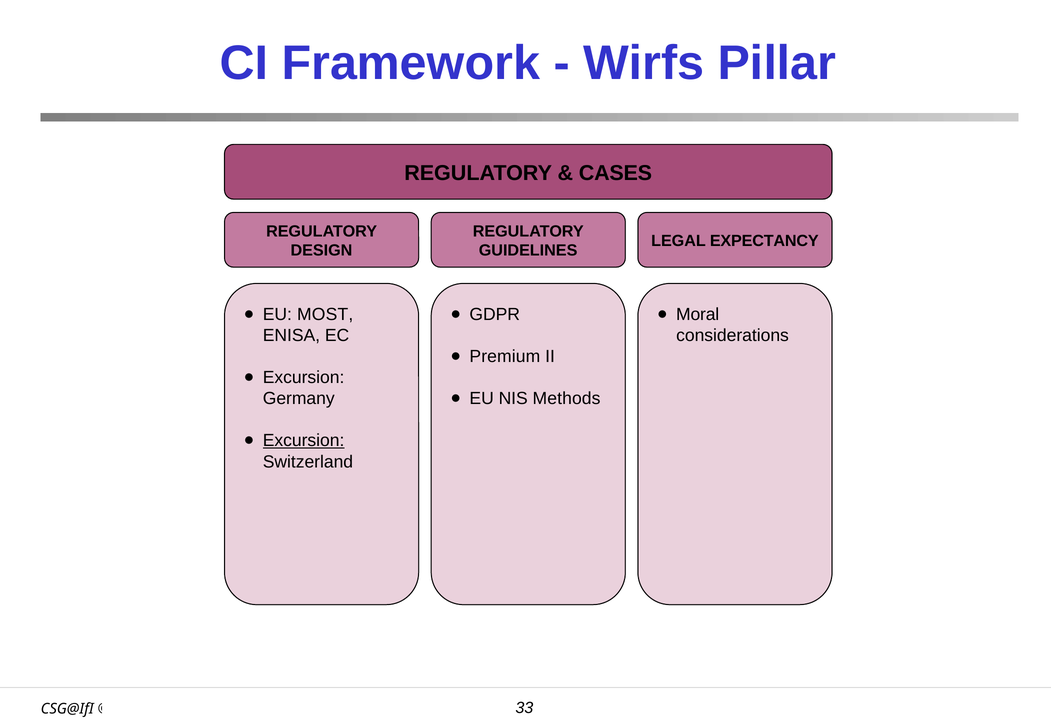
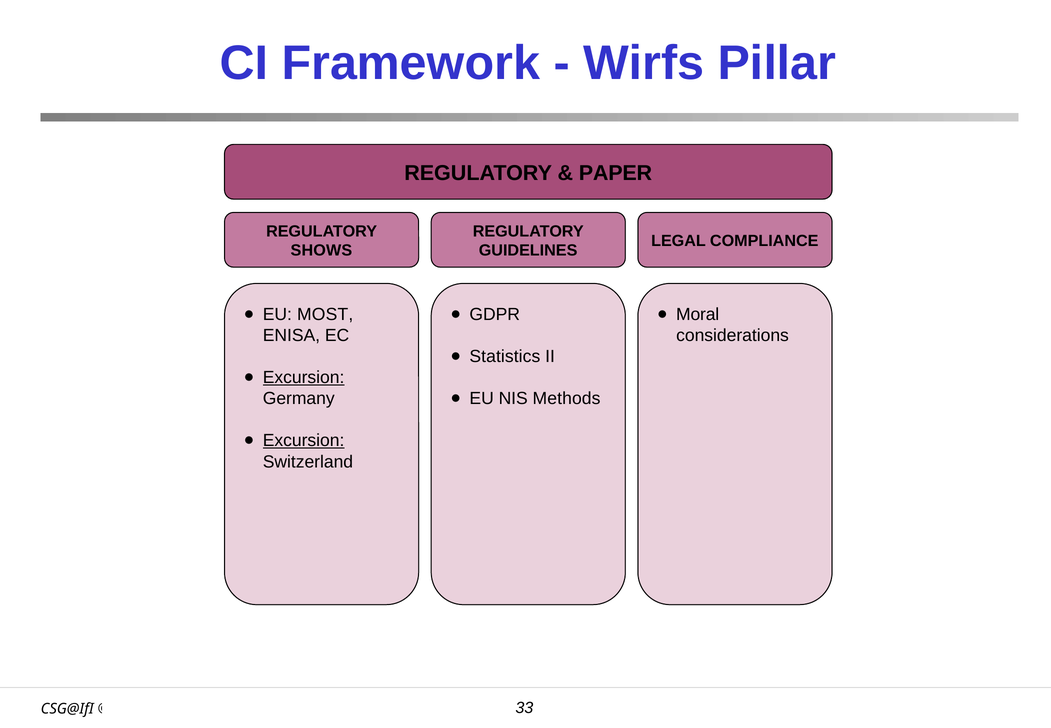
CASES: CASES -> PAPER
EXPECTANCY: EXPECTANCY -> COMPLIANCE
DESIGN: DESIGN -> SHOWS
Premium: Premium -> Statistics
Excursion at (304, 377) underline: none -> present
